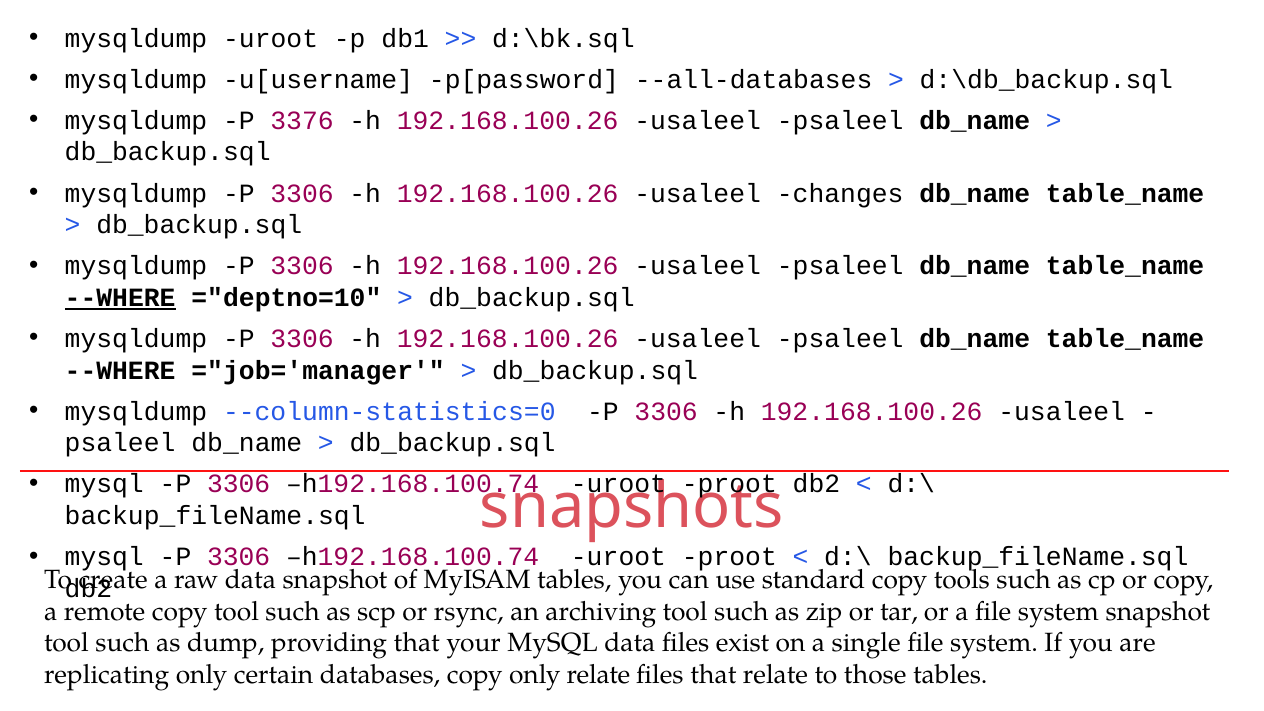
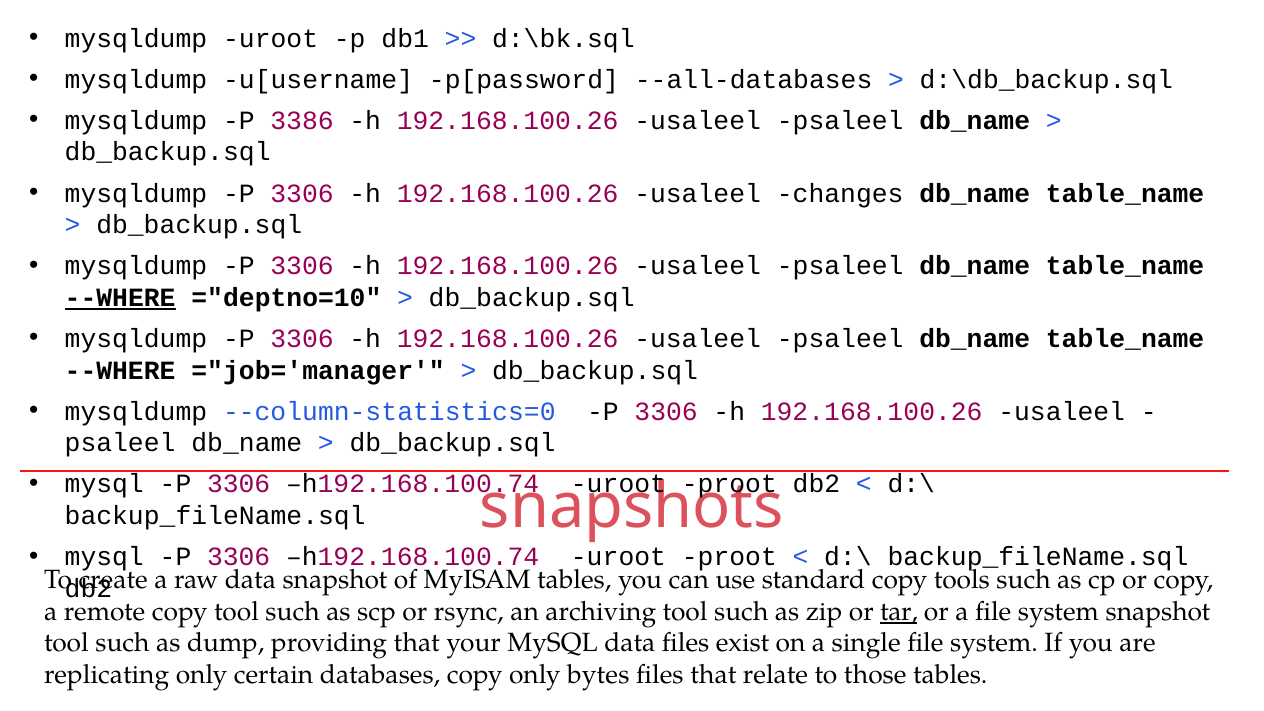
3376: 3376 -> 3386
tar underline: none -> present
only relate: relate -> bytes
